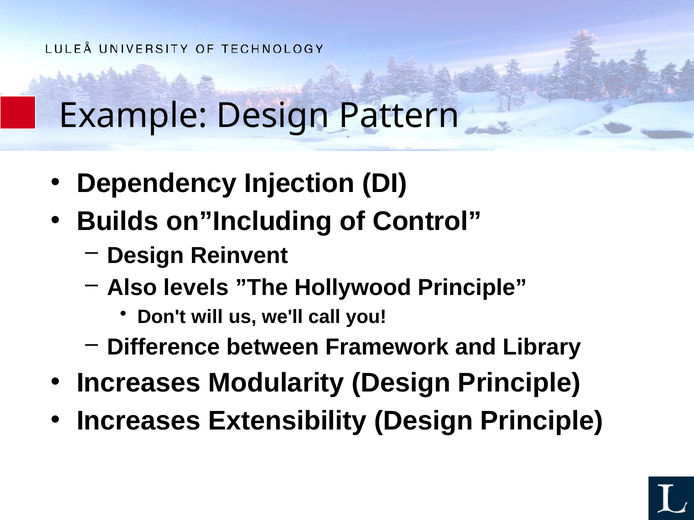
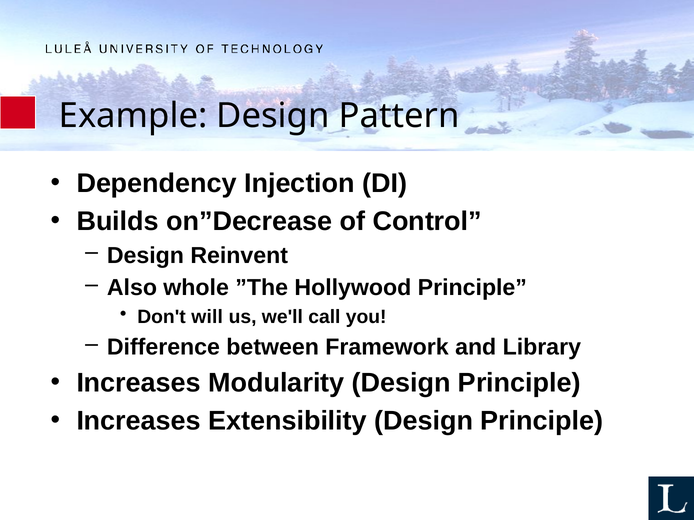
on”Including: on”Including -> on”Decrease
levels: levels -> whole
